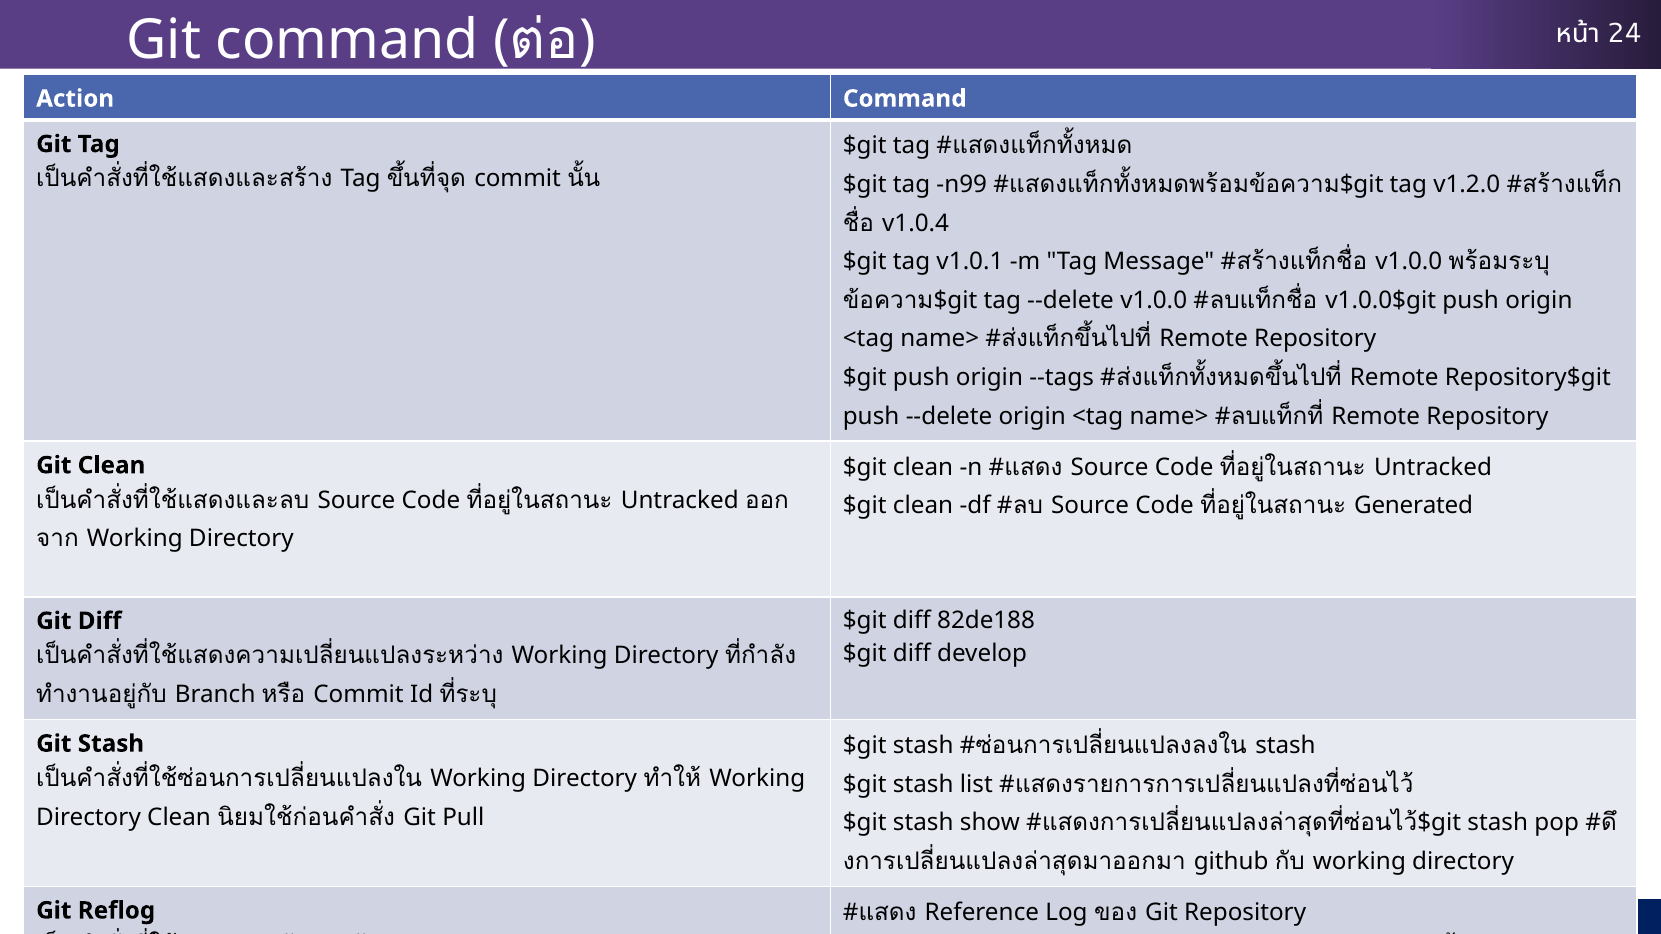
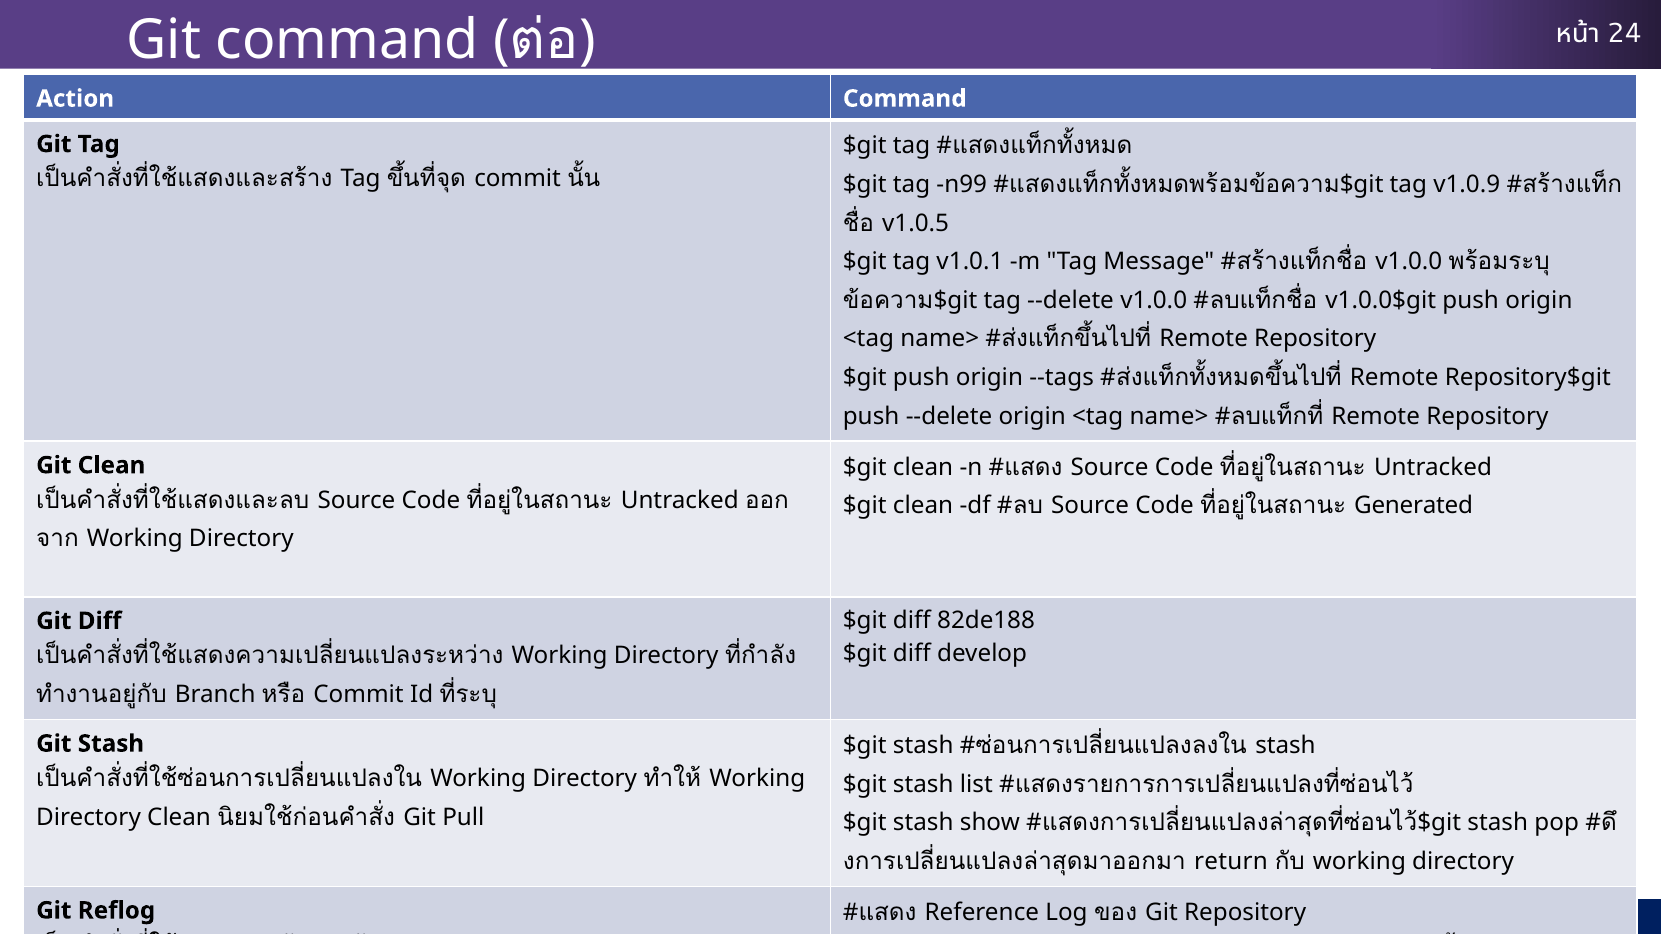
v1.2.0: v1.2.0 -> v1.0.9
v1.0.4: v1.0.4 -> v1.0.5
github: github -> return
